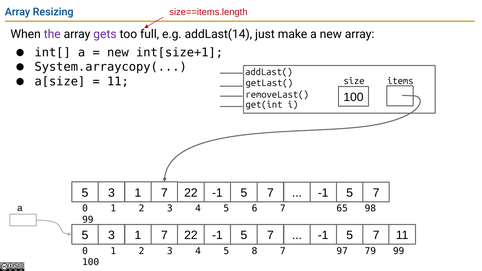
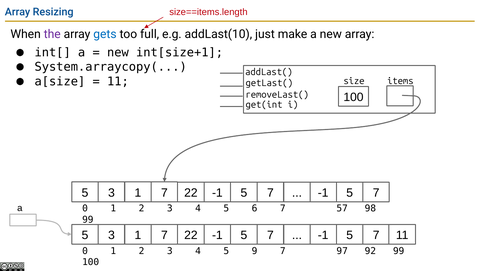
gets colour: purple -> blue
addLast(14: addLast(14 -> addLast(10
65: 65 -> 57
8: 8 -> 9
79: 79 -> 92
